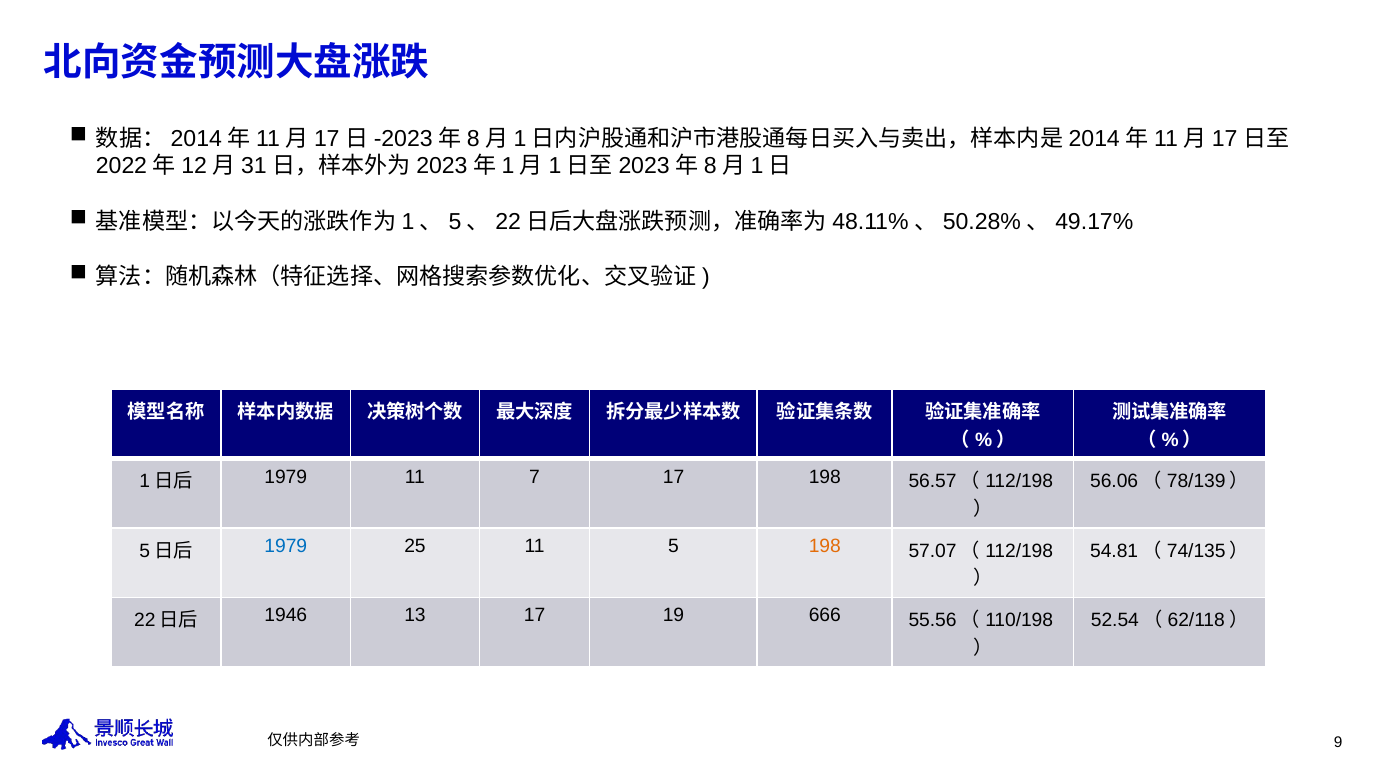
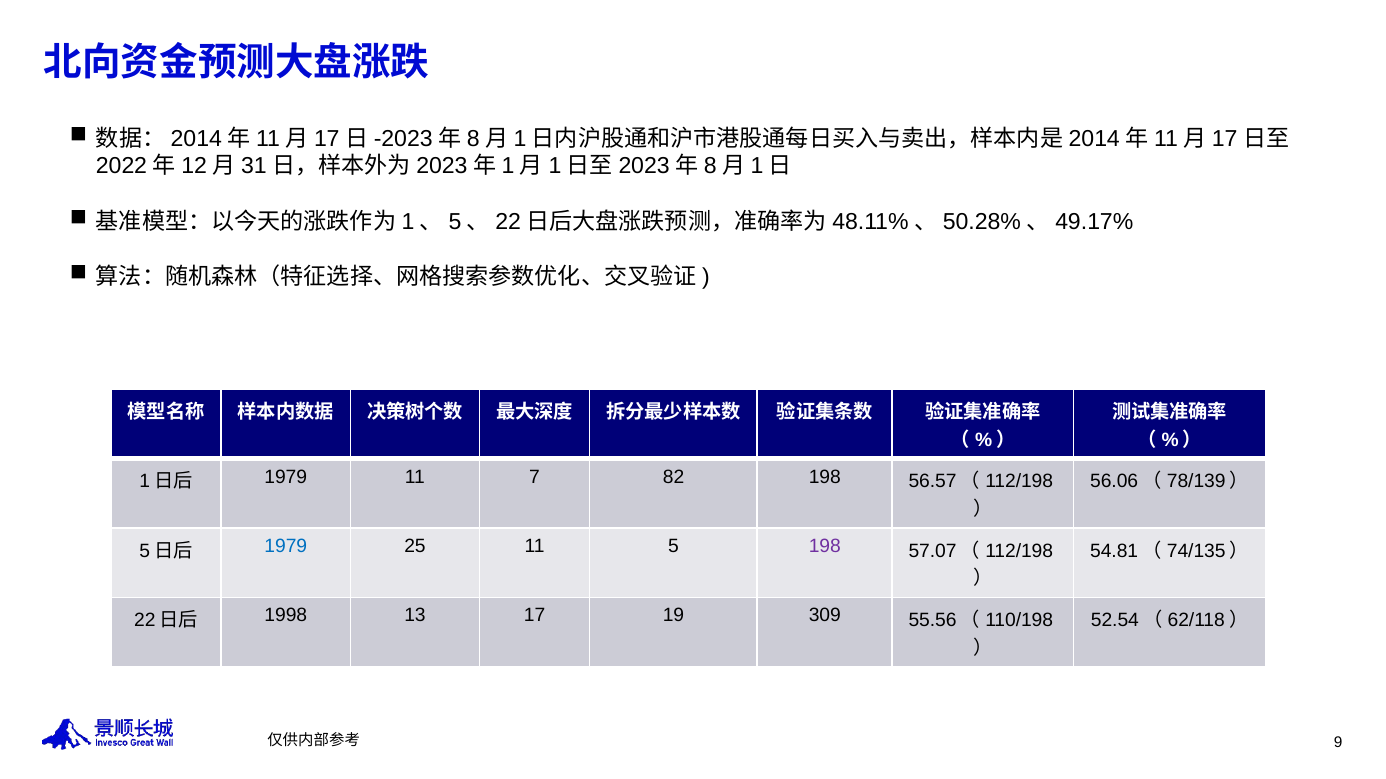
7 17: 17 -> 82
198 at (825, 546) colour: orange -> purple
1946: 1946 -> 1998
666: 666 -> 309
